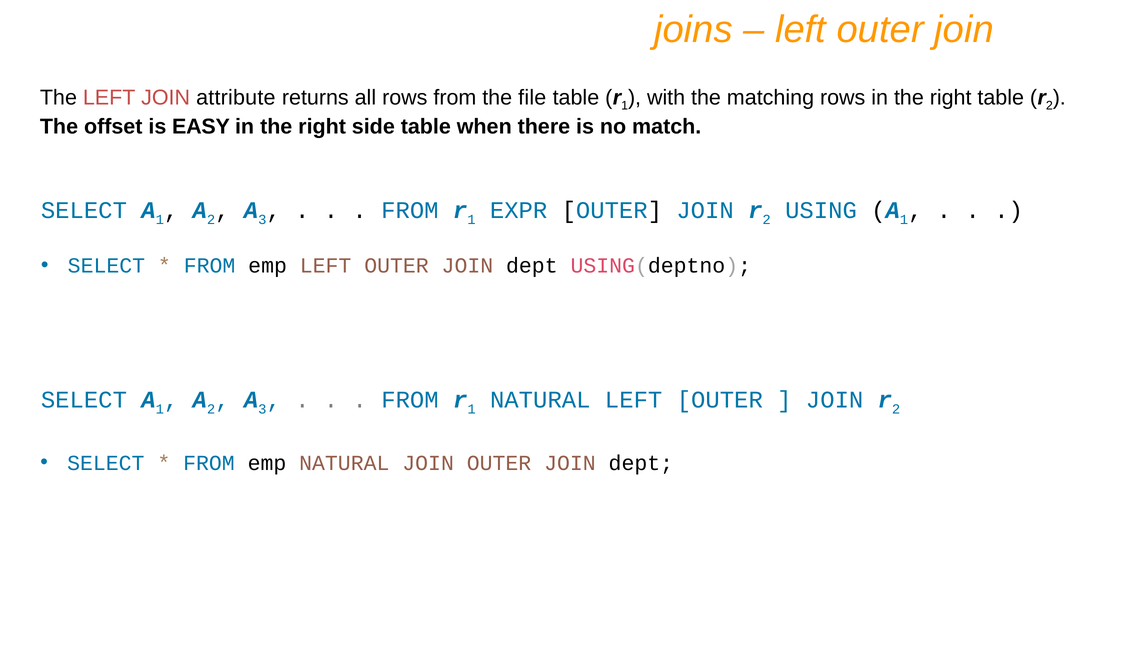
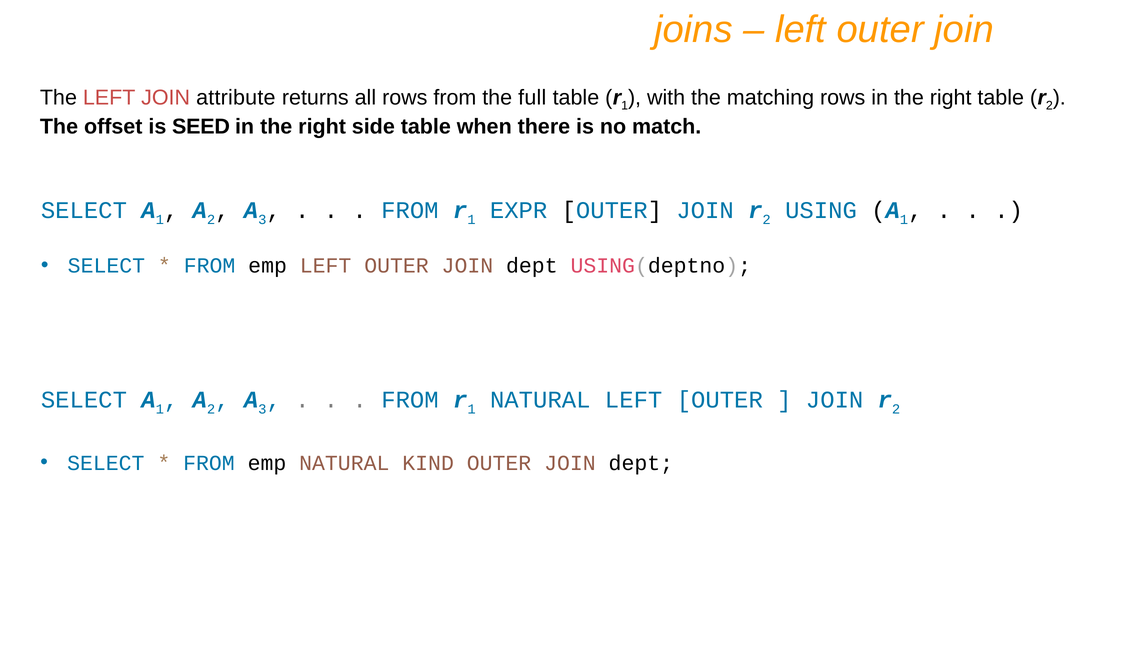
file: file -> full
EASY: EASY -> SEED
NATURAL JOIN: JOIN -> KIND
